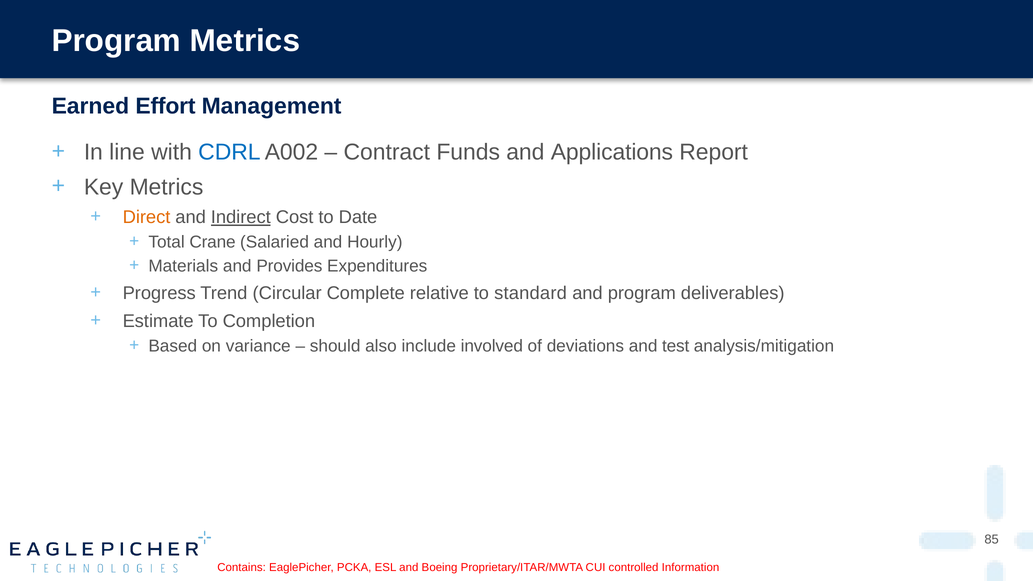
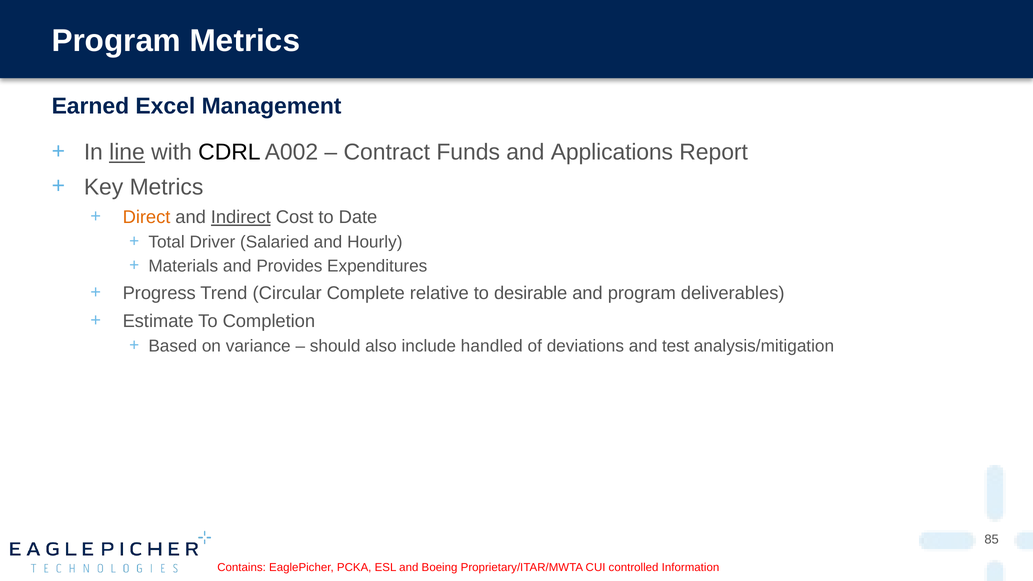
Effort: Effort -> Excel
line underline: none -> present
CDRL colour: blue -> black
Crane: Crane -> Driver
standard: standard -> desirable
involved: involved -> handled
